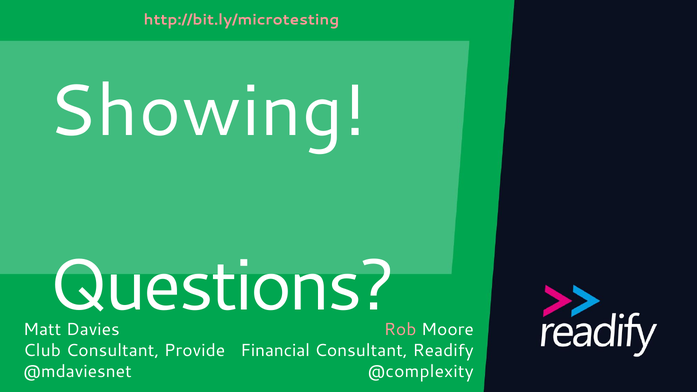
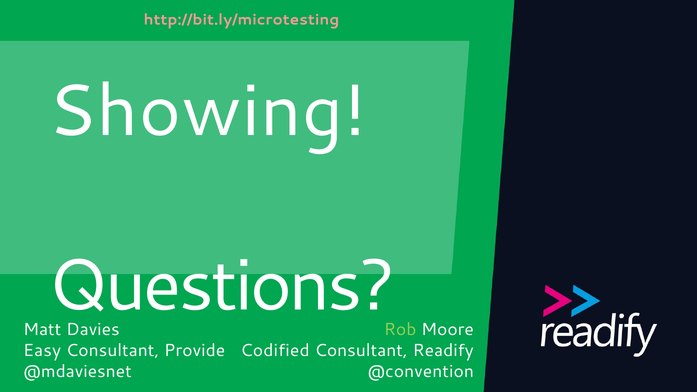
Rob colour: pink -> light green
Club: Club -> Easy
Financial: Financial -> Codified
@complexity: @complexity -> @convention
